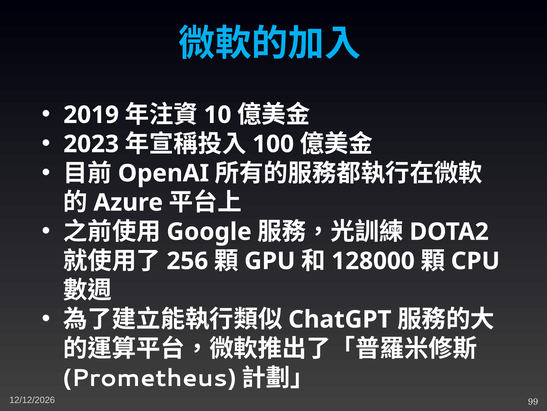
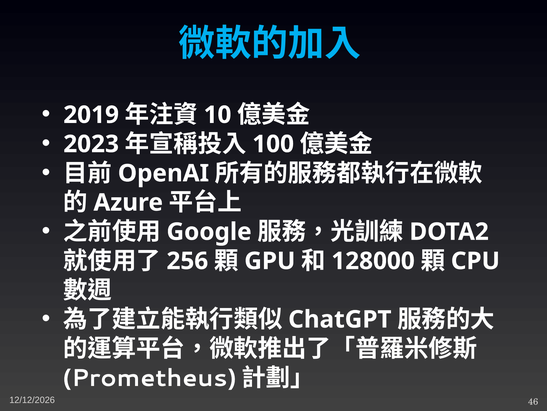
99: 99 -> 46
